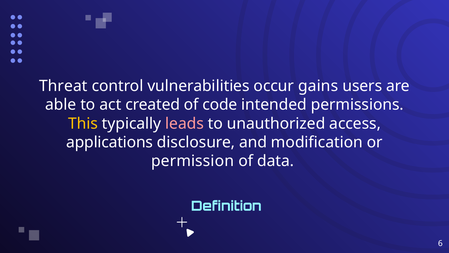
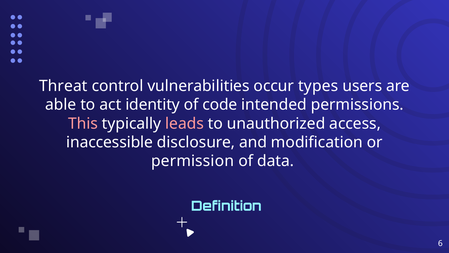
gains: gains -> types
created: created -> identity
This colour: yellow -> pink
applications: applications -> inaccessible
